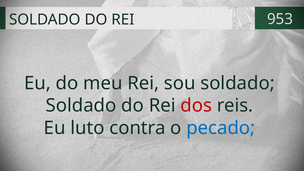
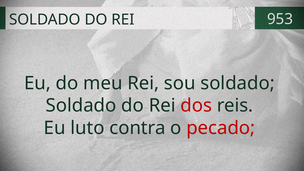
pecado colour: blue -> red
